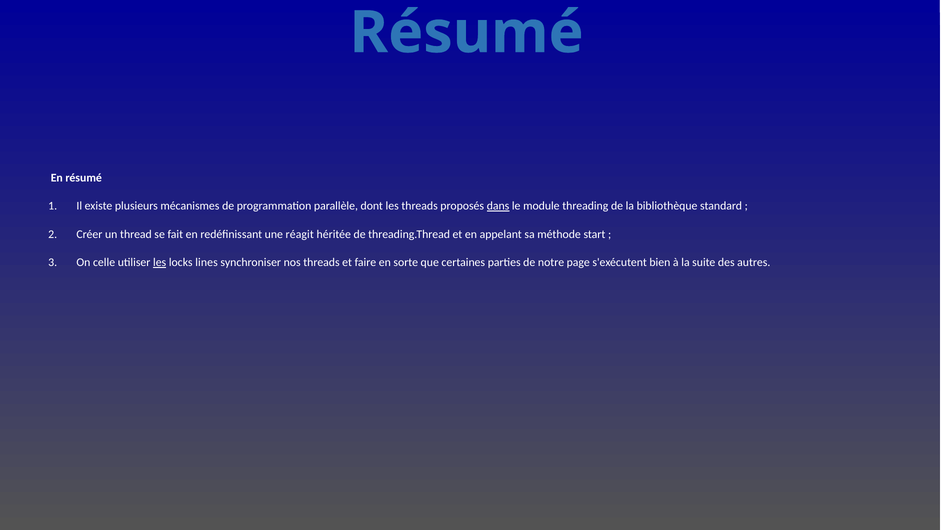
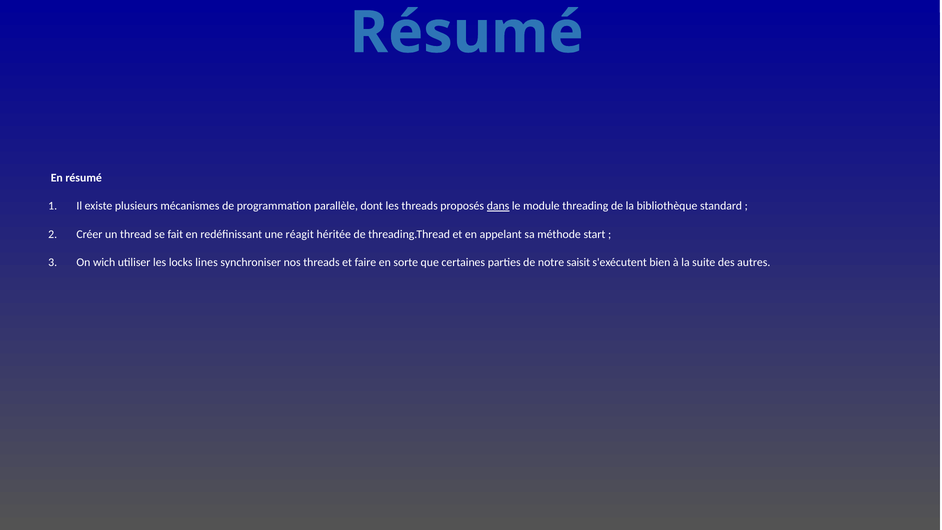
celle: celle -> wich
les at (160, 262) underline: present -> none
page: page -> saisit
